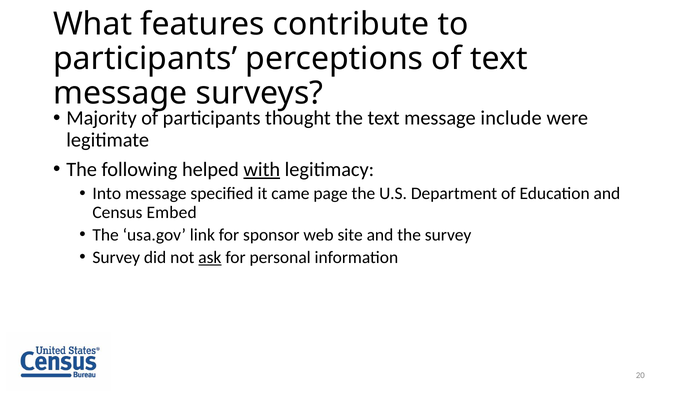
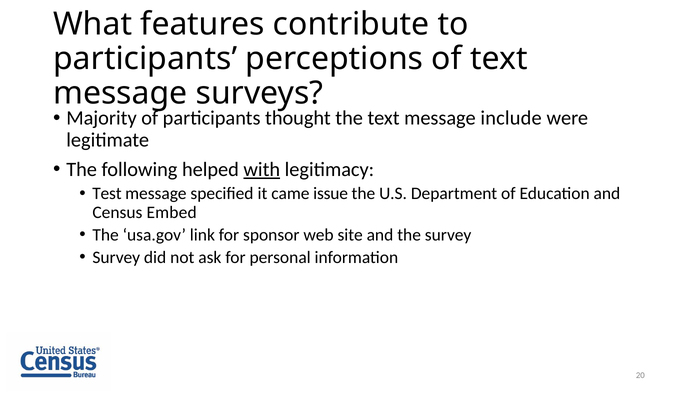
Into: Into -> Test
page: page -> issue
ask underline: present -> none
